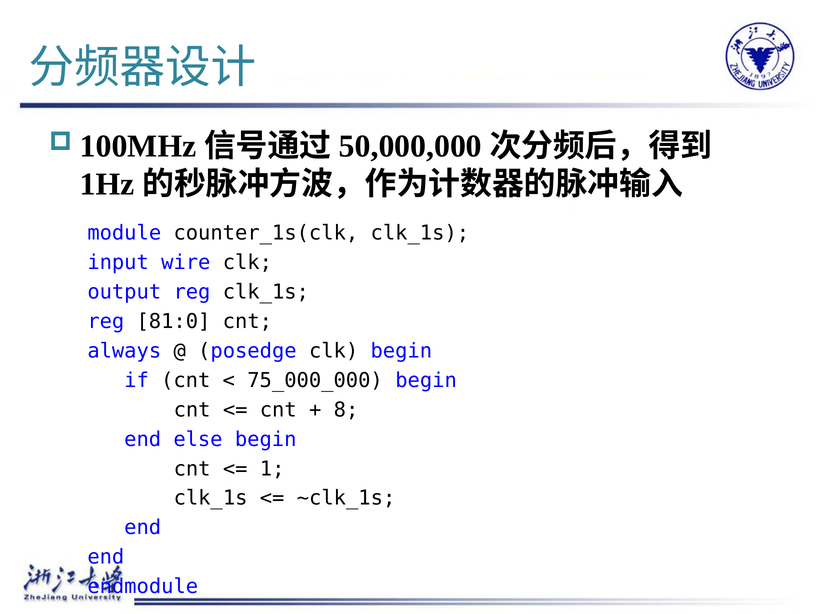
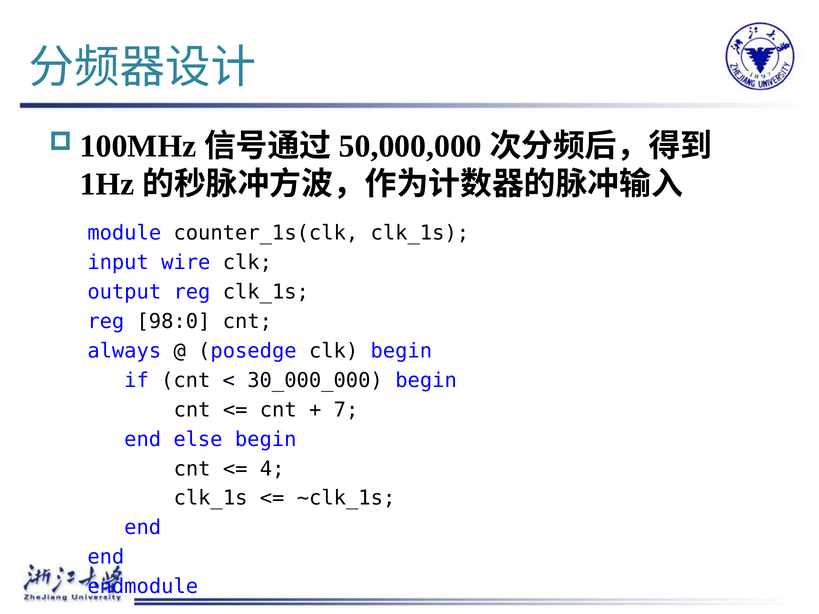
81:0: 81:0 -> 98:0
75_000_000: 75_000_000 -> 30_000_000
8: 8 -> 7
1: 1 -> 4
